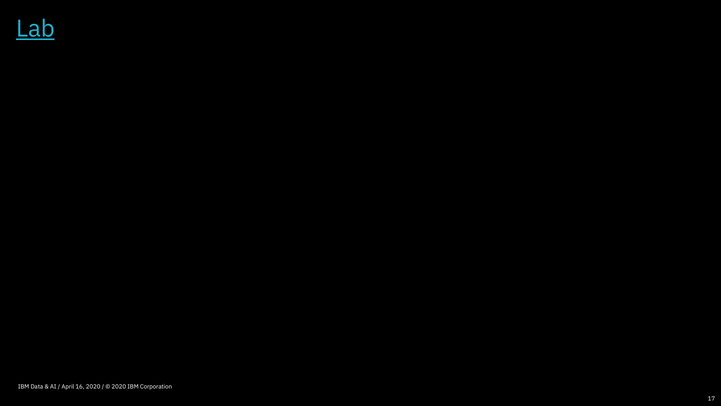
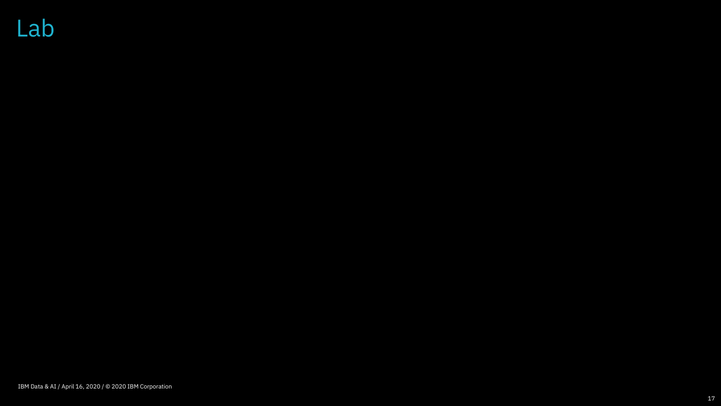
Lab underline: present -> none
